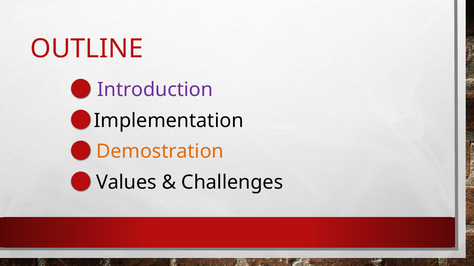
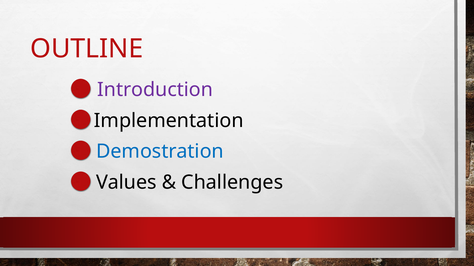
Demostration colour: orange -> blue
